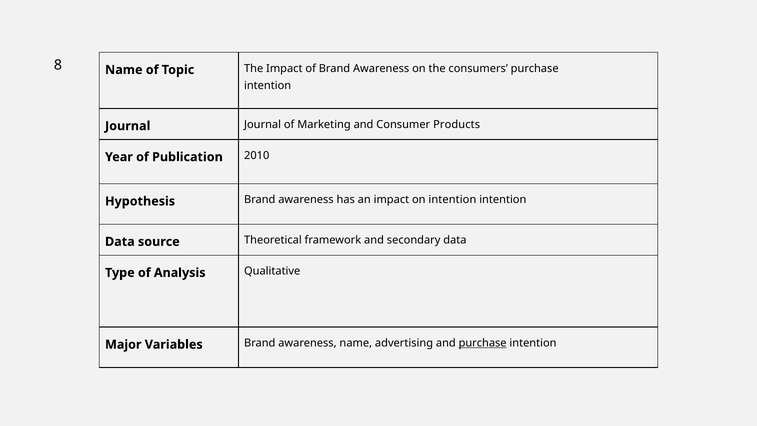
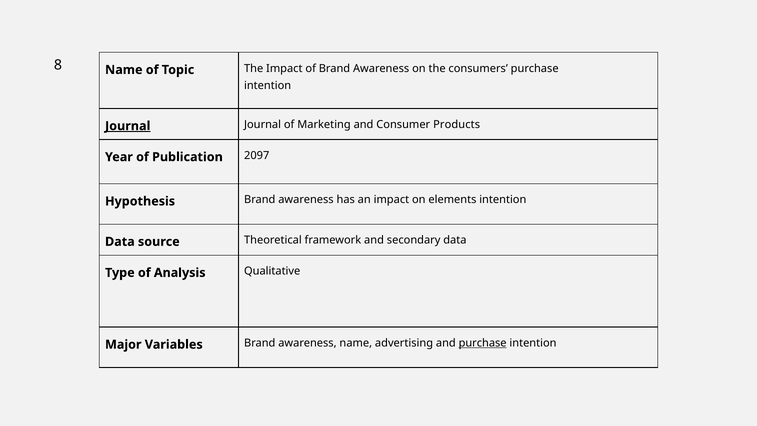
Journal at (128, 126) underline: none -> present
2010: 2010 -> 2097
on intention: intention -> elements
